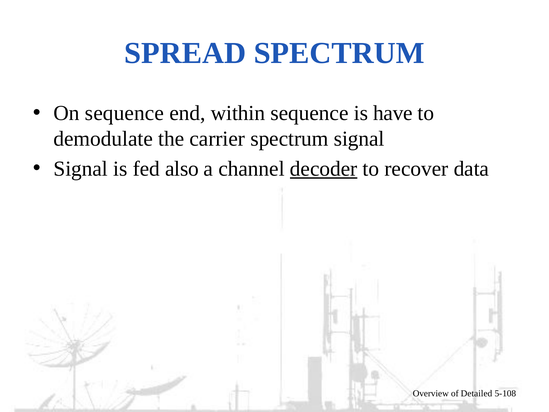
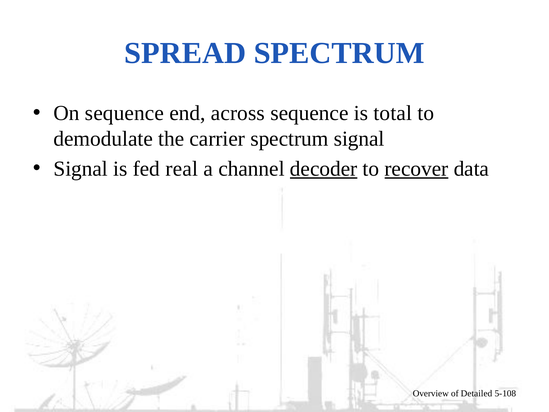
within: within -> across
have: have -> total
also: also -> real
recover underline: none -> present
